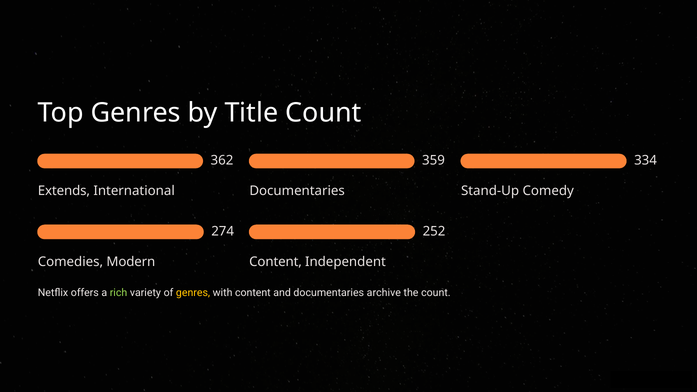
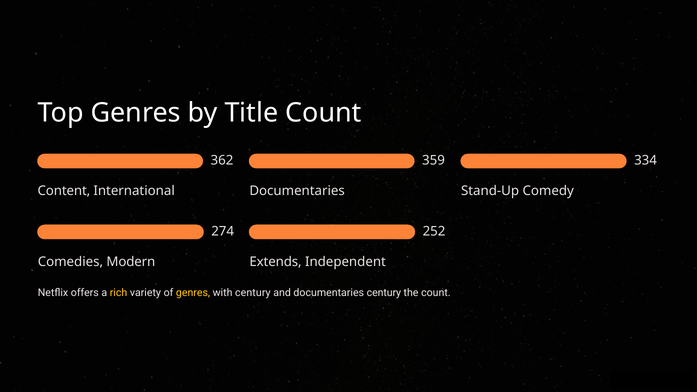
Extends: Extends -> Content
Content at (276, 262): Content -> Extends
rich colour: light green -> yellow
with content: content -> century
documentaries archive: archive -> century
